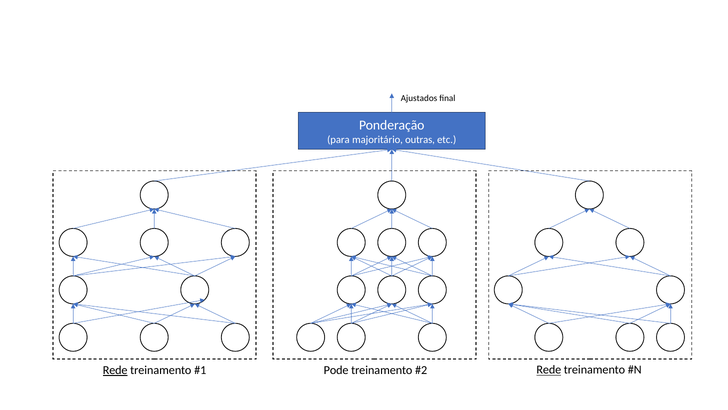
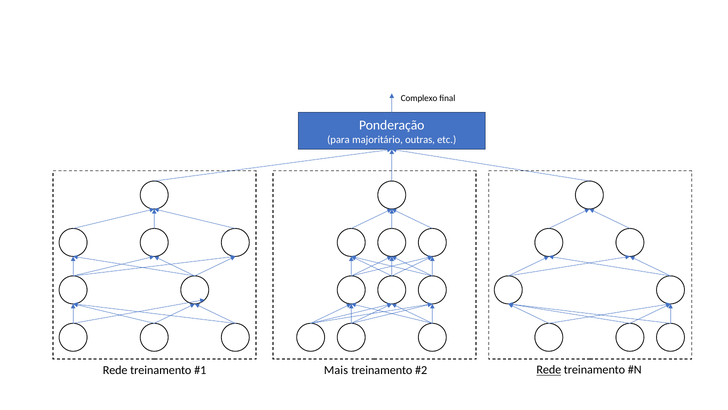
Ajustados: Ajustados -> Complexo
Rede at (115, 370) underline: present -> none
Pode: Pode -> Mais
